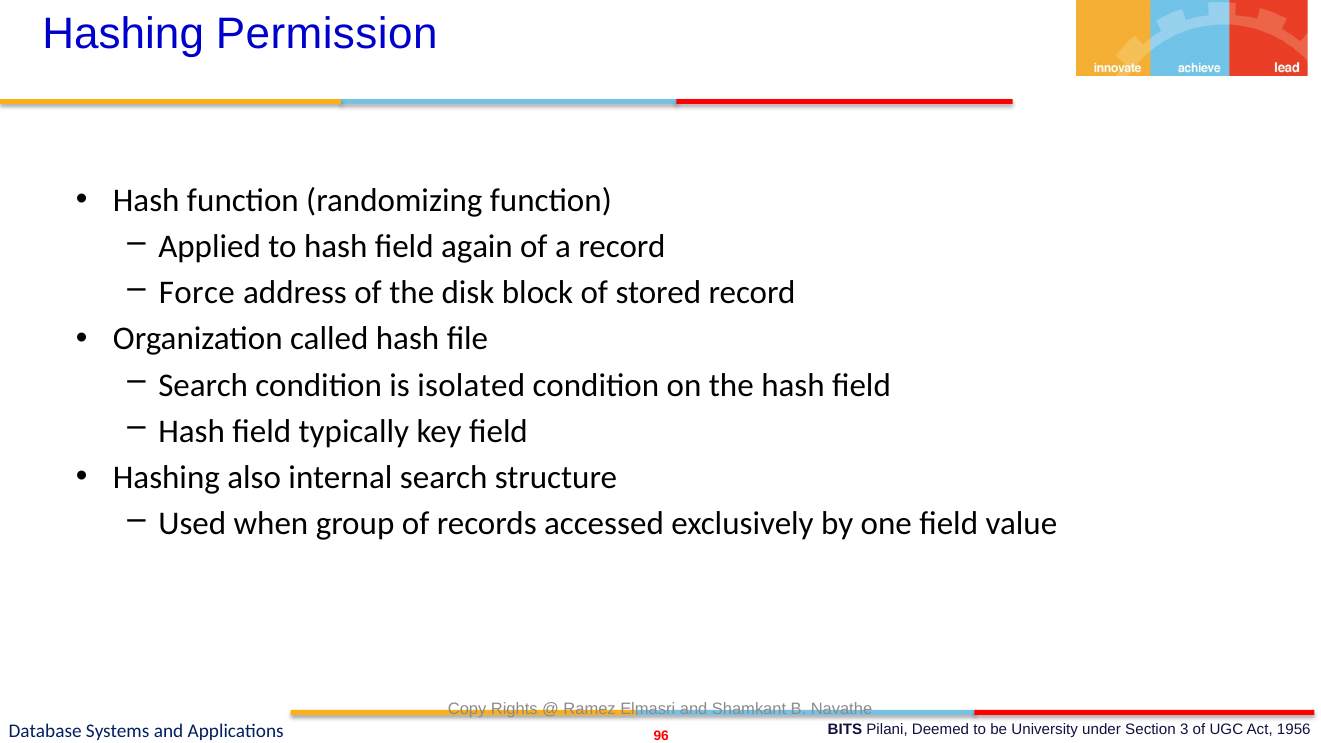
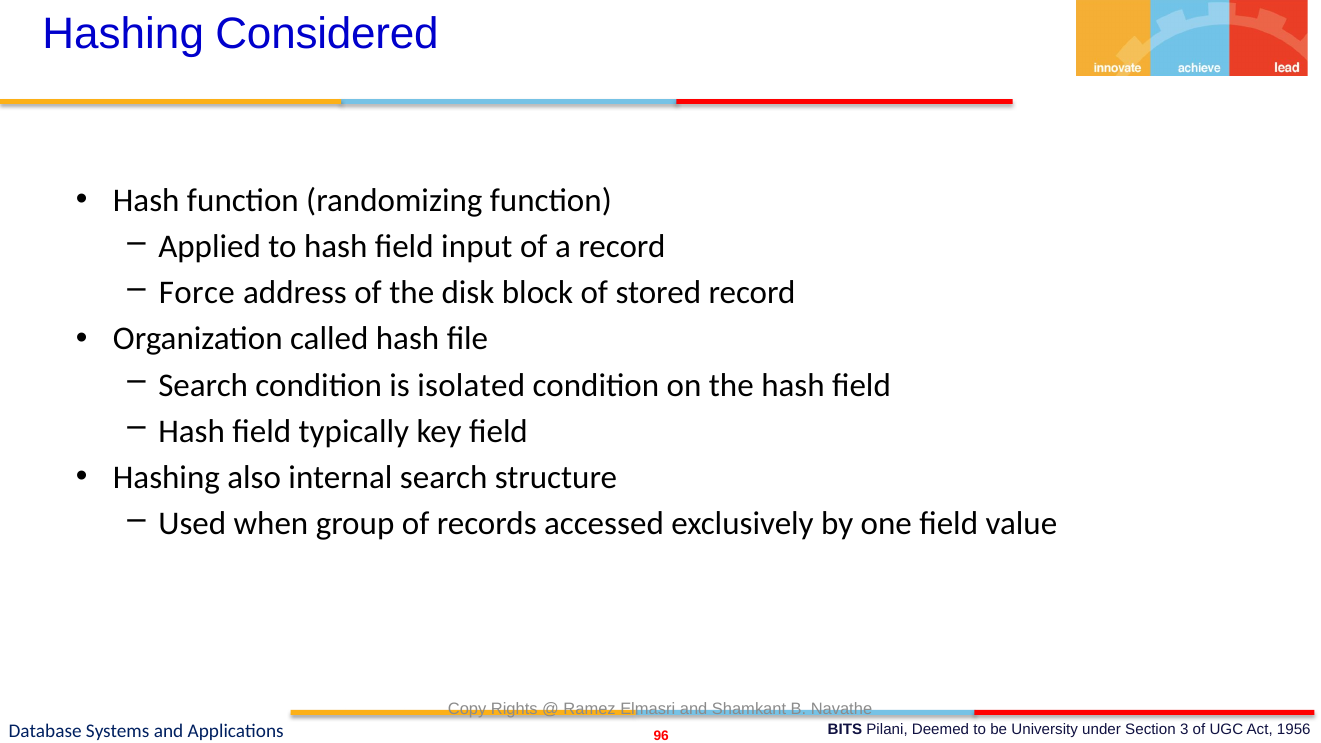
Permission: Permission -> Considered
again: again -> input
